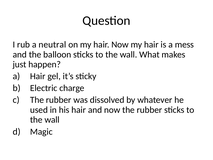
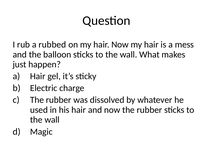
neutral: neutral -> rubbed
